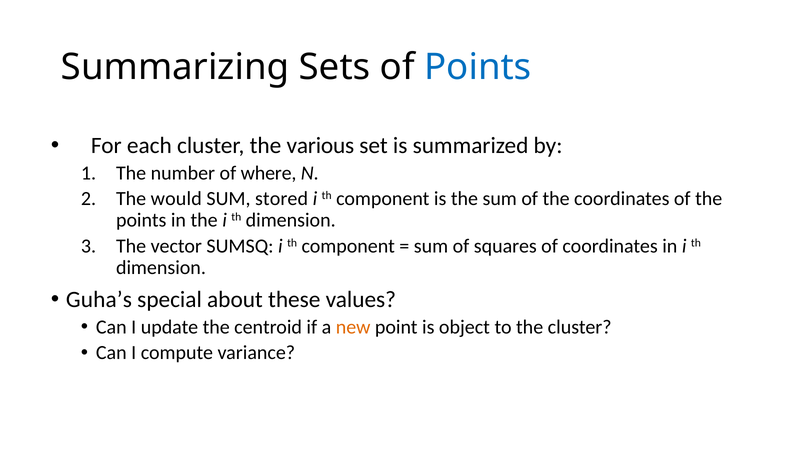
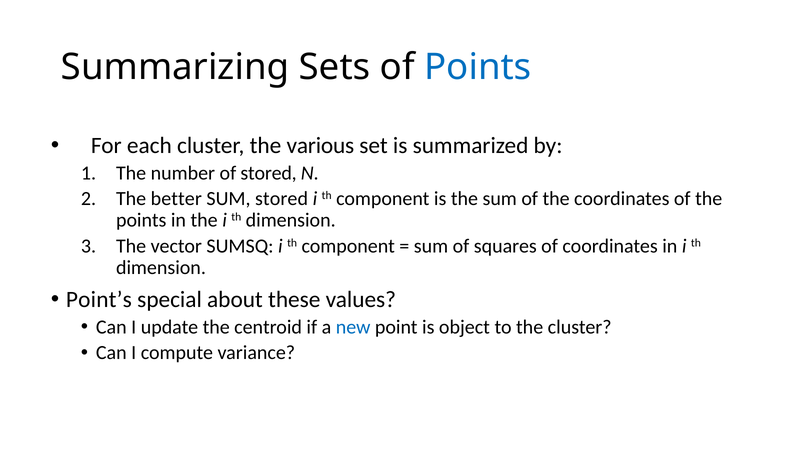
of where: where -> stored
would: would -> better
Guha’s: Guha’s -> Point’s
new colour: orange -> blue
